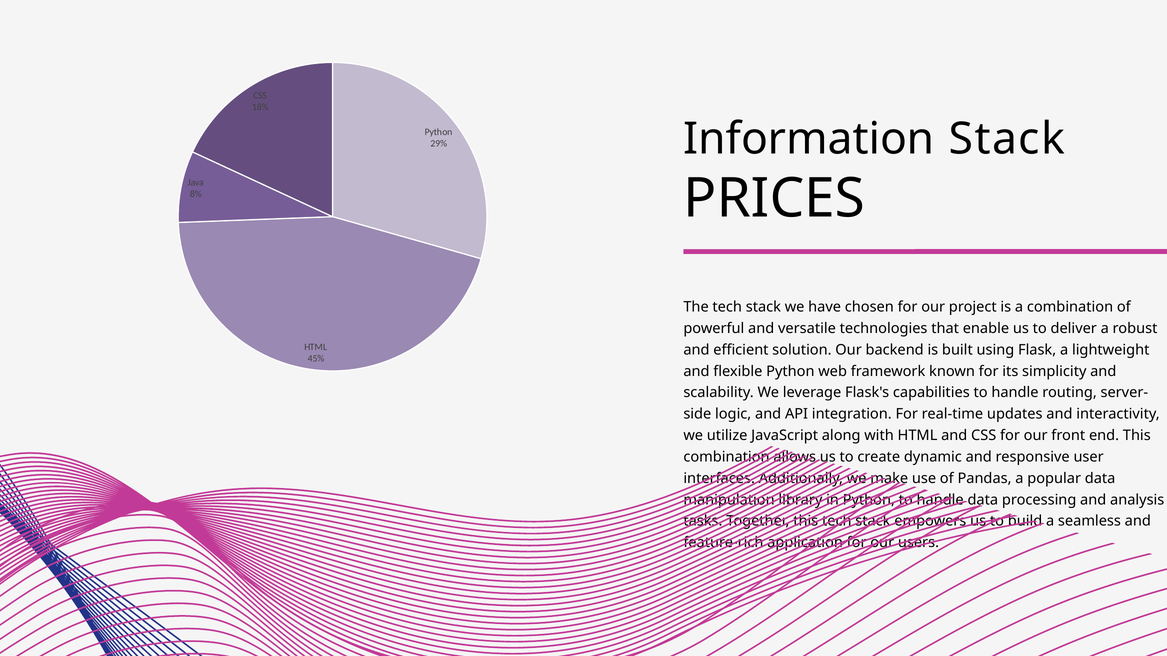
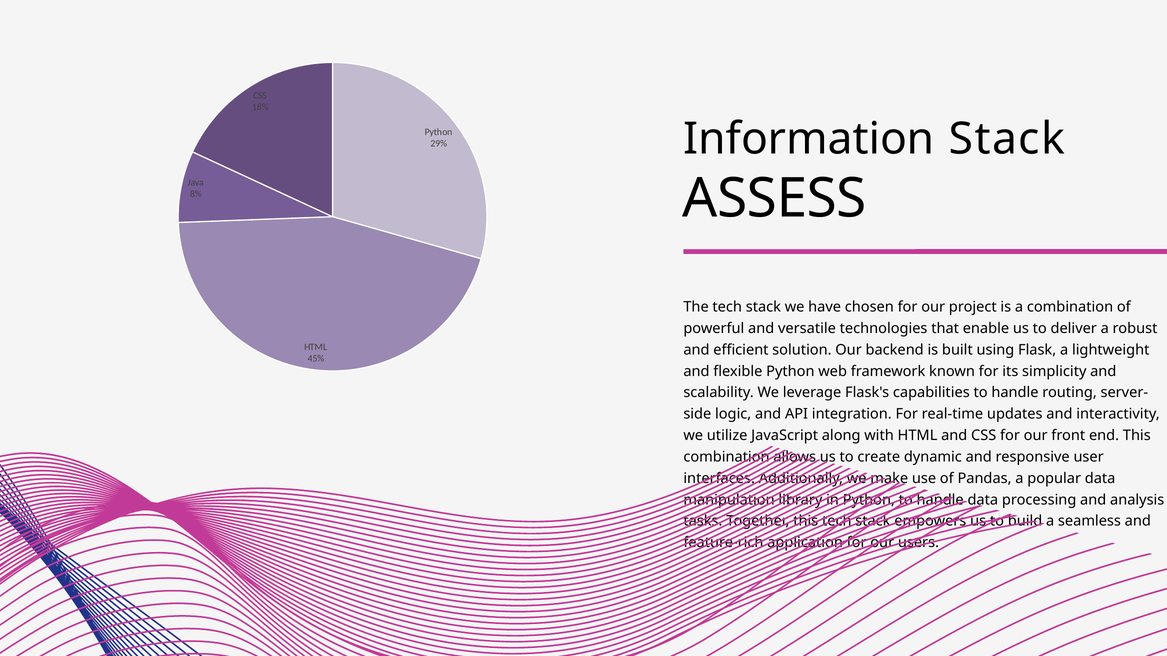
PRICES: PRICES -> ASSESS
